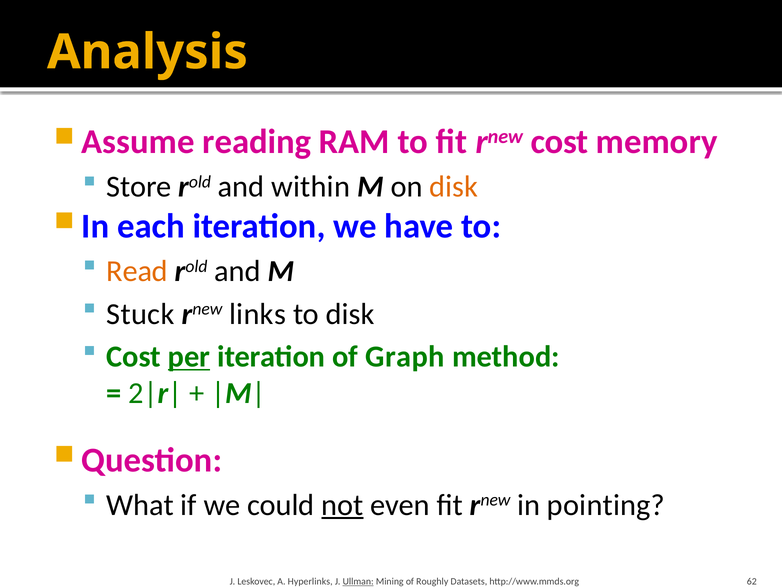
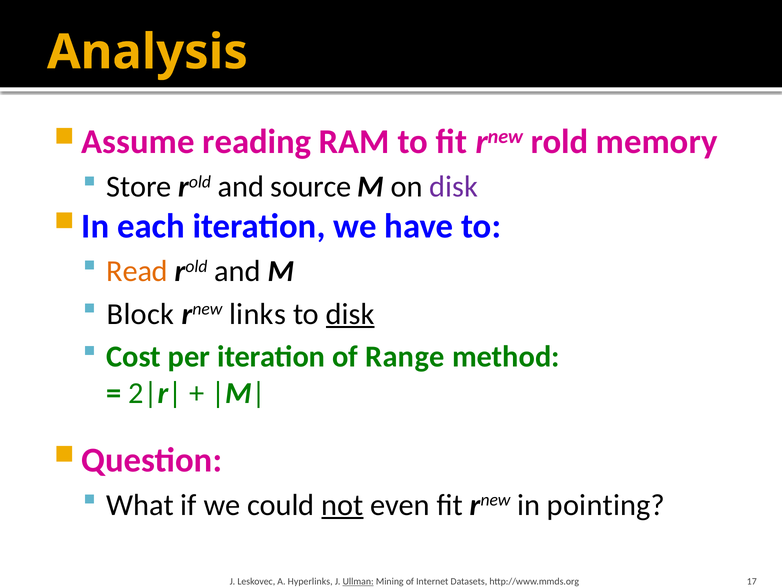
rnew cost: cost -> rold
within: within -> source
disk at (454, 187) colour: orange -> purple
Stuck: Stuck -> Block
disk at (350, 314) underline: none -> present
per underline: present -> none
Graph: Graph -> Range
Roughly: Roughly -> Internet
62: 62 -> 17
